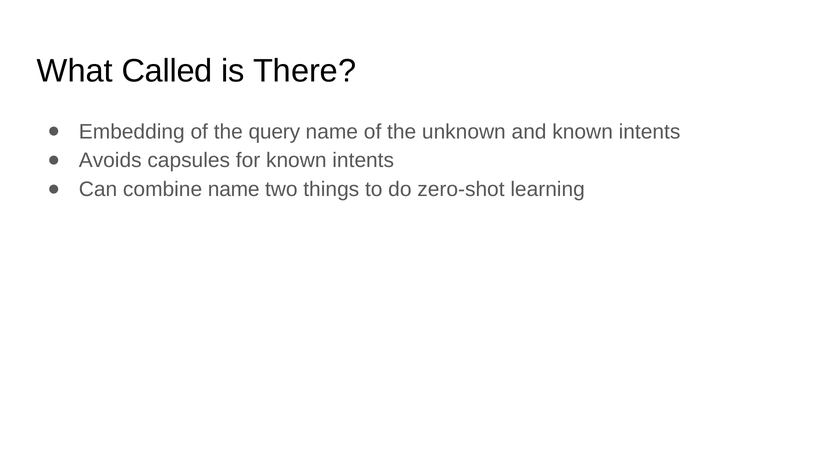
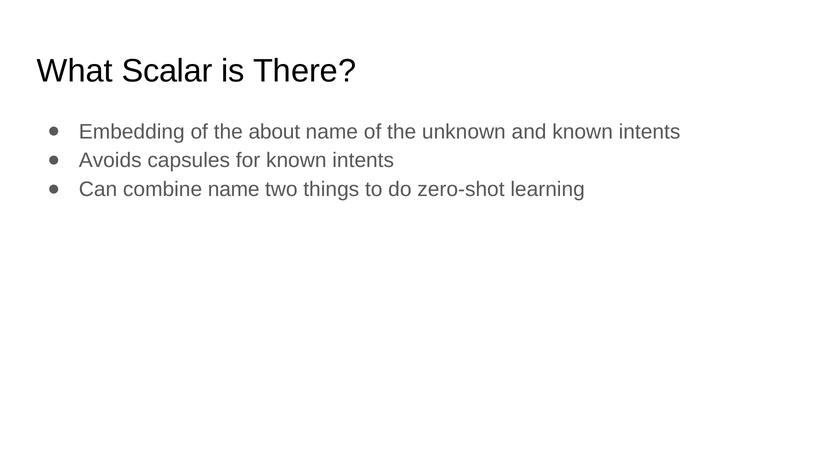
Called: Called -> Scalar
query: query -> about
